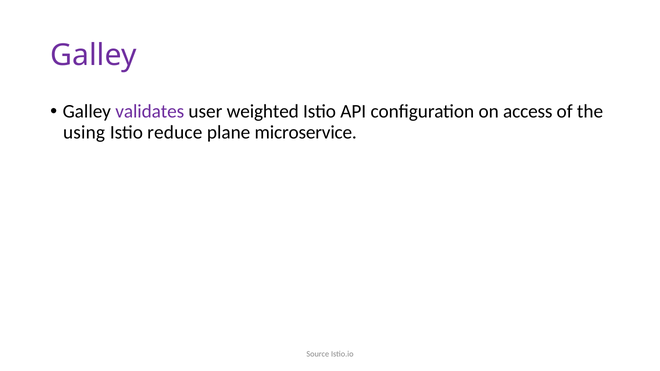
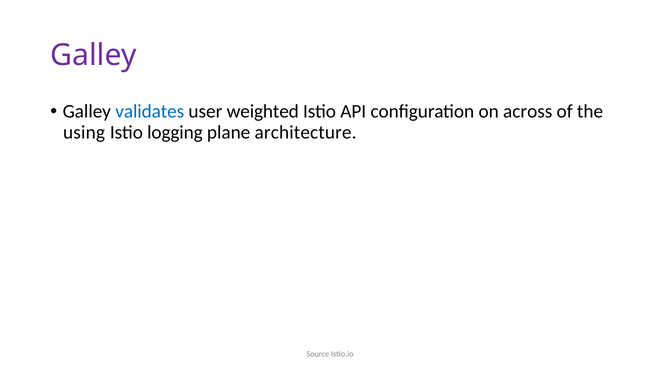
validates colour: purple -> blue
access: access -> across
reduce: reduce -> logging
microservice: microservice -> architecture
